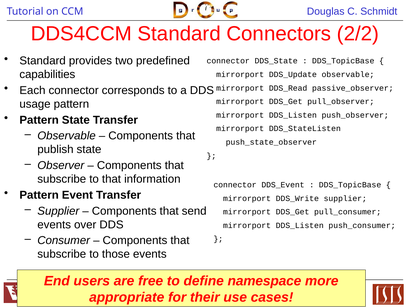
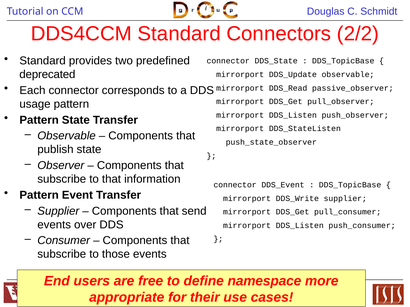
capabilities: capabilities -> deprecated
